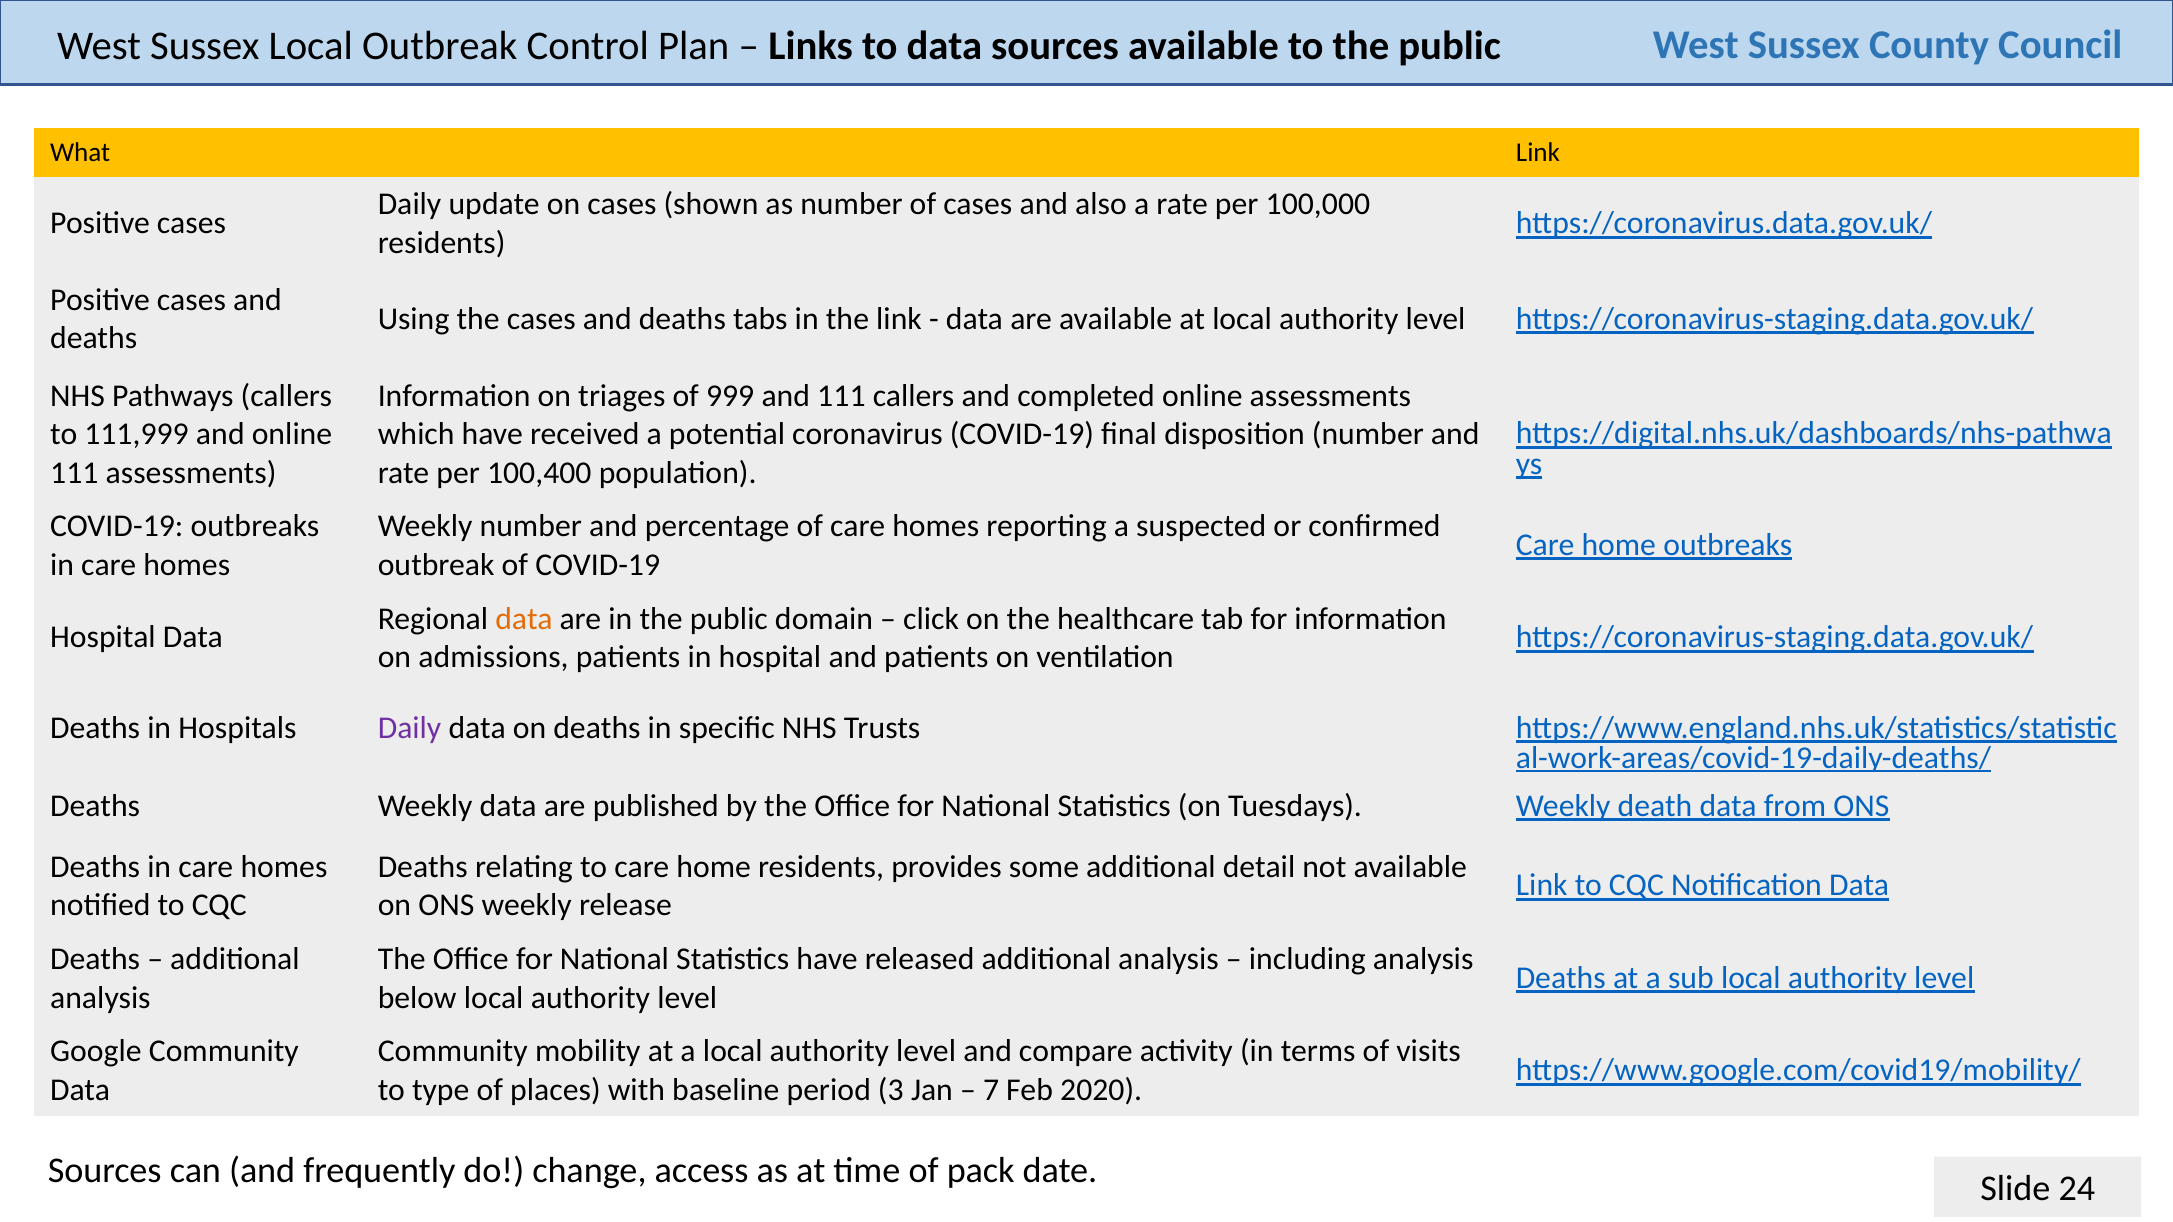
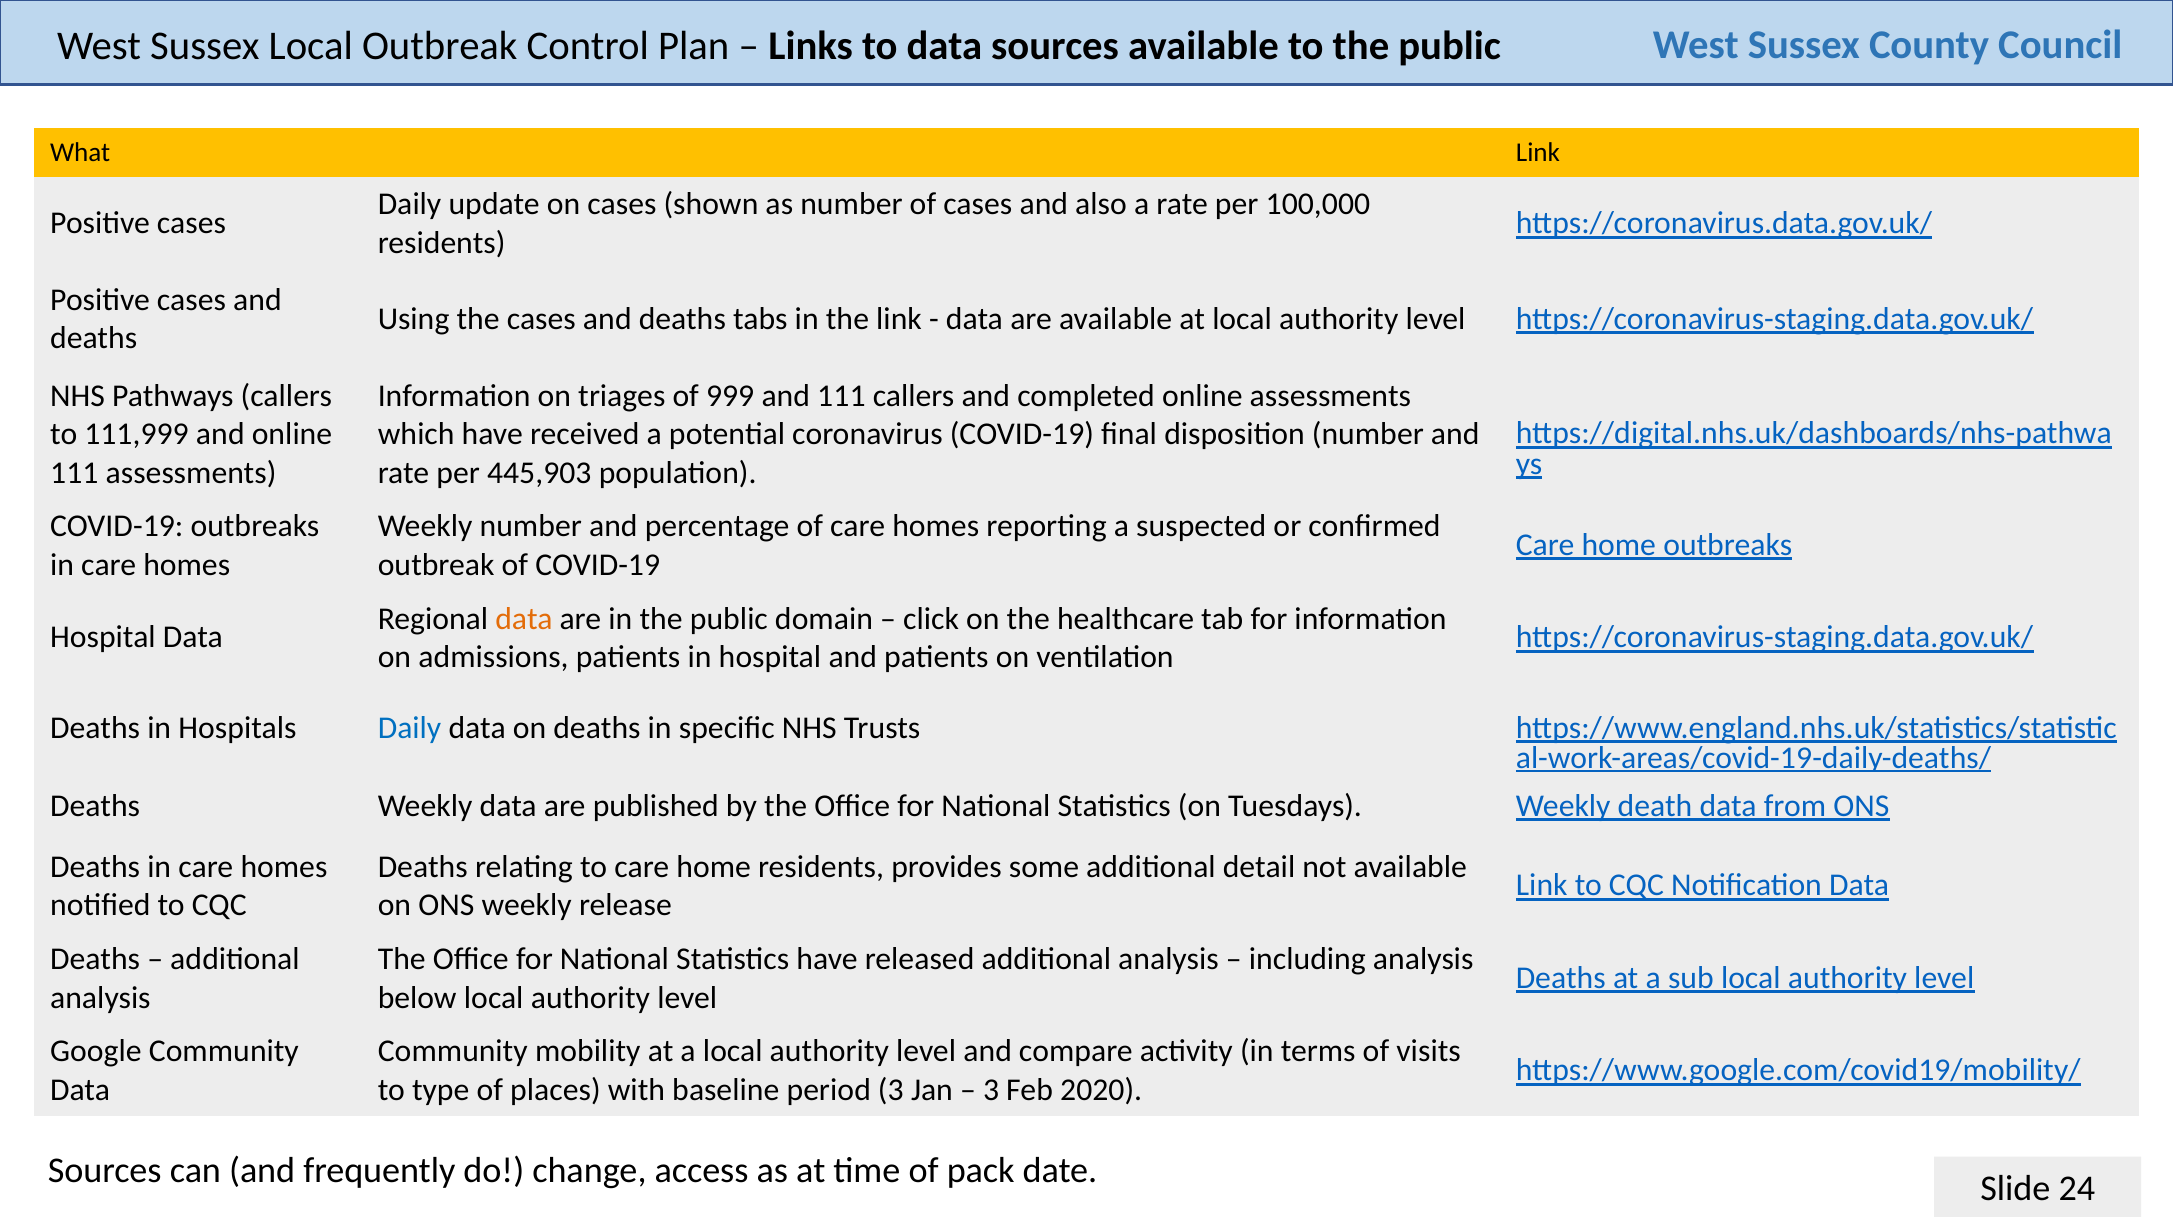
100,400: 100,400 -> 445,903
Daily at (410, 728) colour: purple -> blue
7 at (991, 1090): 7 -> 3
